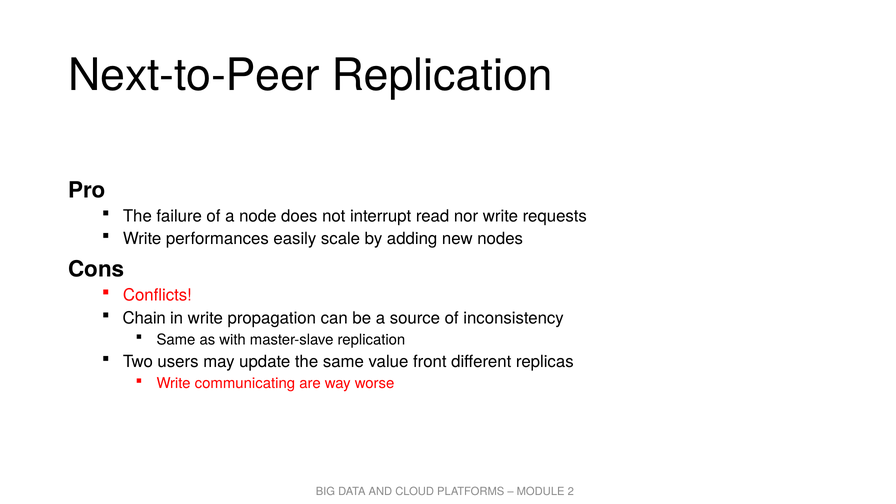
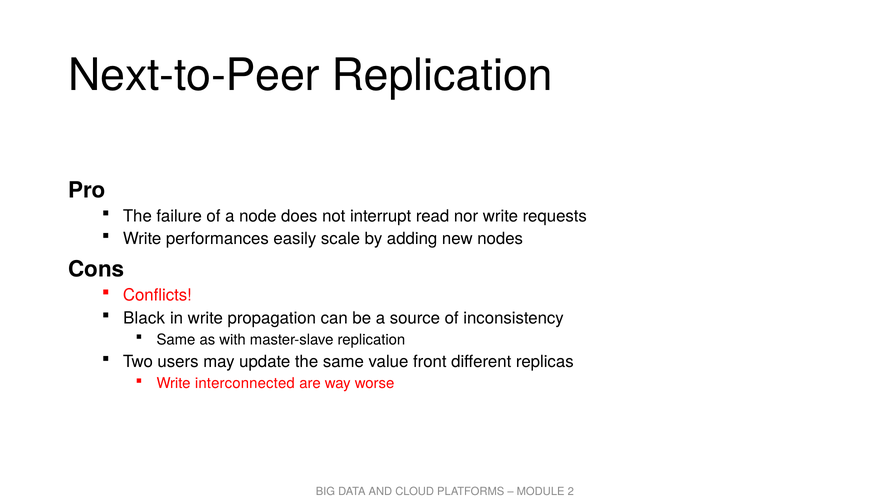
Chain: Chain -> Black
communicating: communicating -> interconnected
